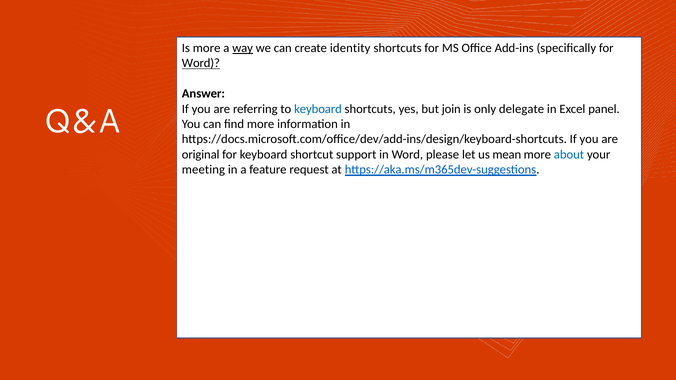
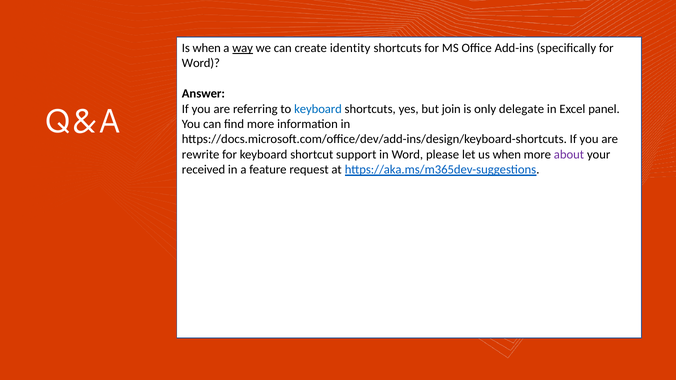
Is more: more -> when
Word at (201, 63) underline: present -> none
original: original -> rewrite
us mean: mean -> when
about colour: blue -> purple
meeting: meeting -> received
